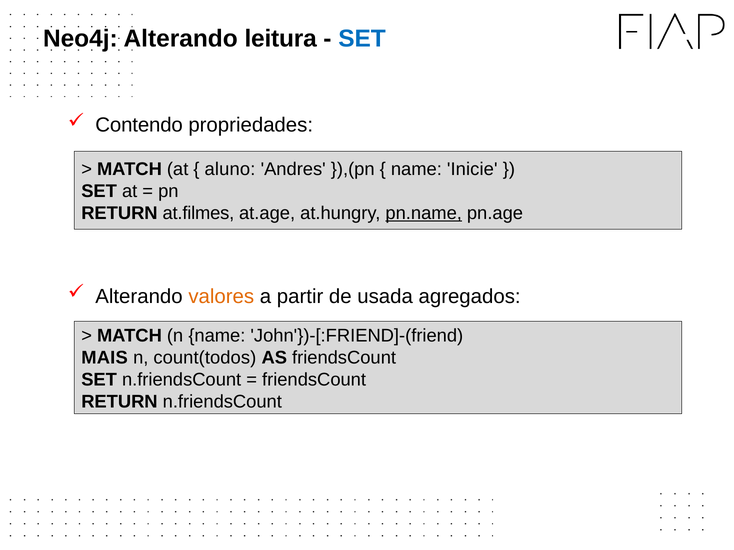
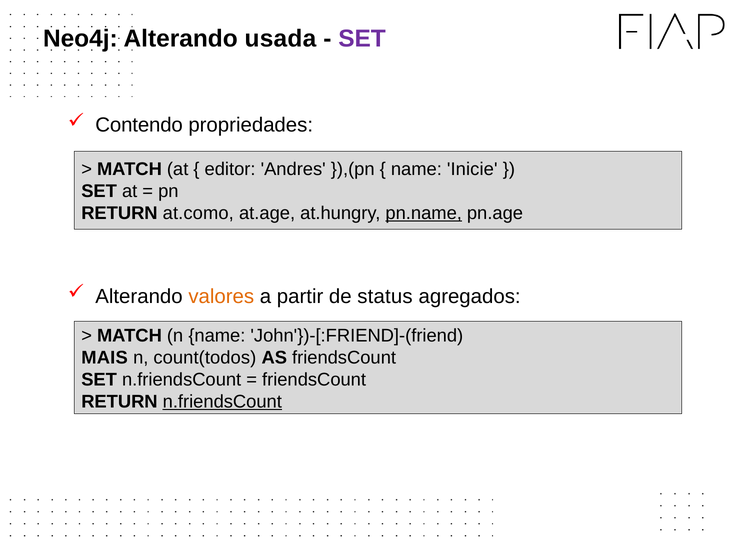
leitura: leitura -> usada
SET at (362, 39) colour: blue -> purple
aluno: aluno -> editor
at.filmes: at.filmes -> at.como
usada: usada -> status
n.friendsCount at (222, 402) underline: none -> present
